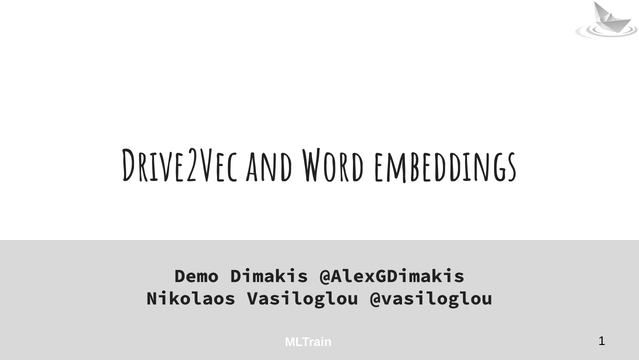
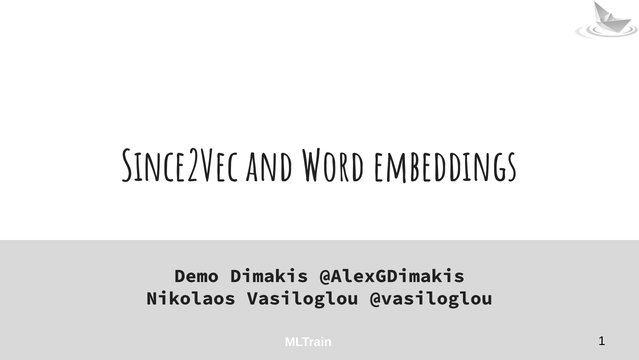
Drive2Vec: Drive2Vec -> Since2Vec
